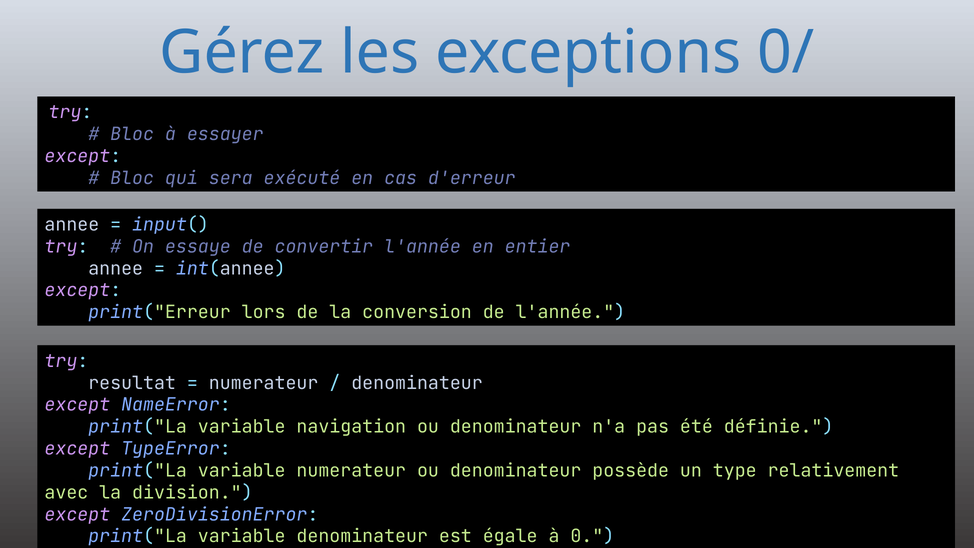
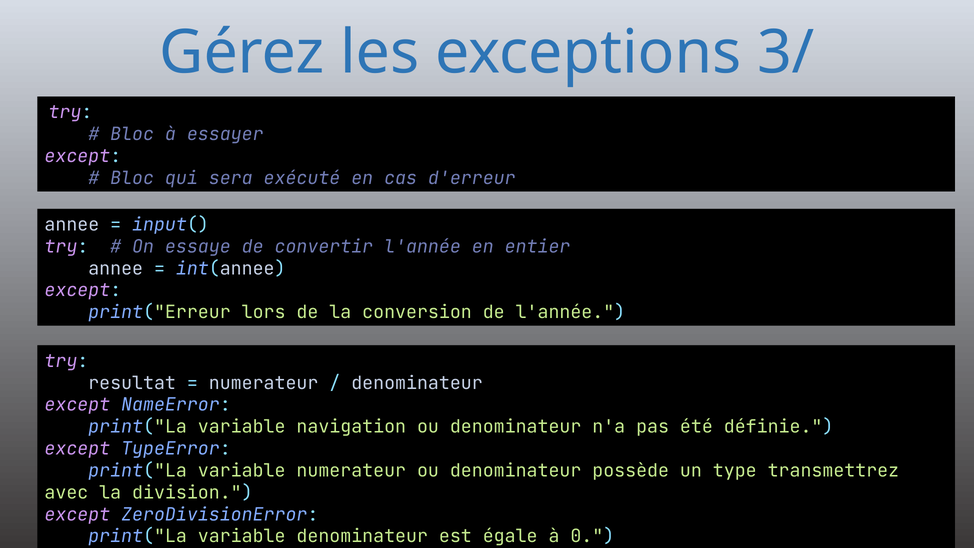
0/: 0/ -> 3/
relativement: relativement -> transmettrez
